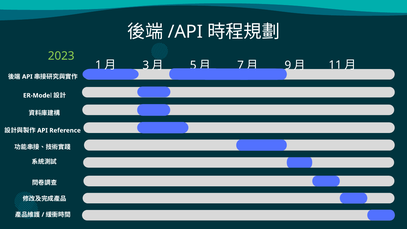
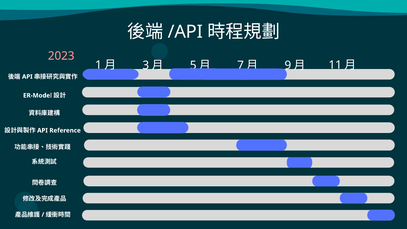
2023 colour: light green -> pink
